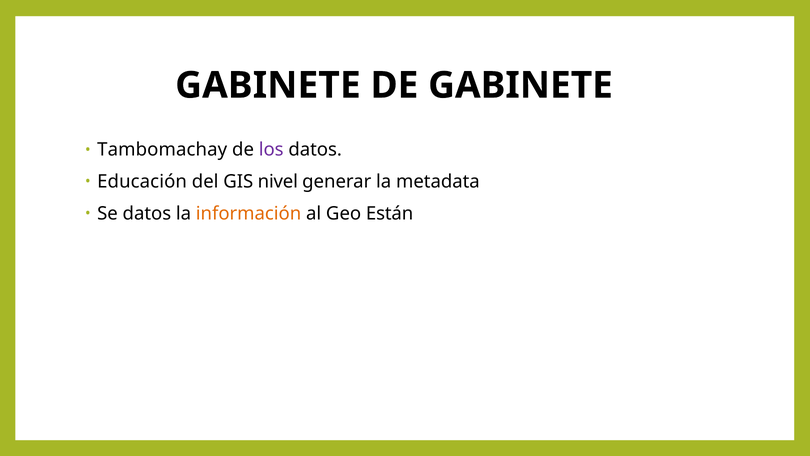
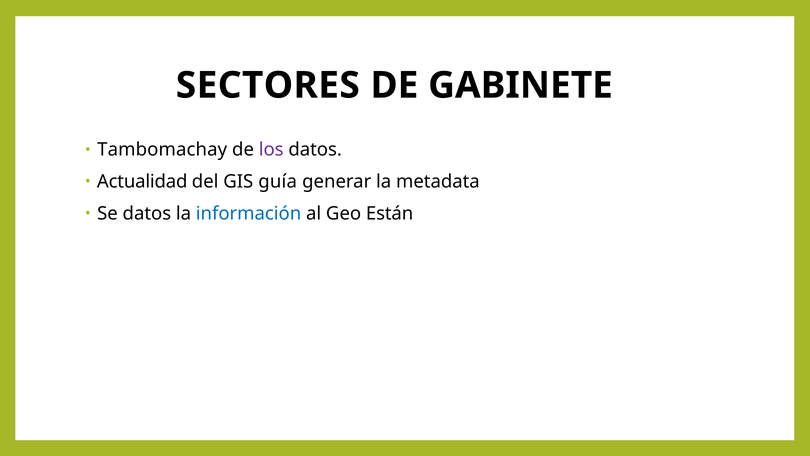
GABINETE at (268, 85): GABINETE -> SECTORES
Educación: Educación -> Actualidad
nivel: nivel -> guía
información colour: orange -> blue
